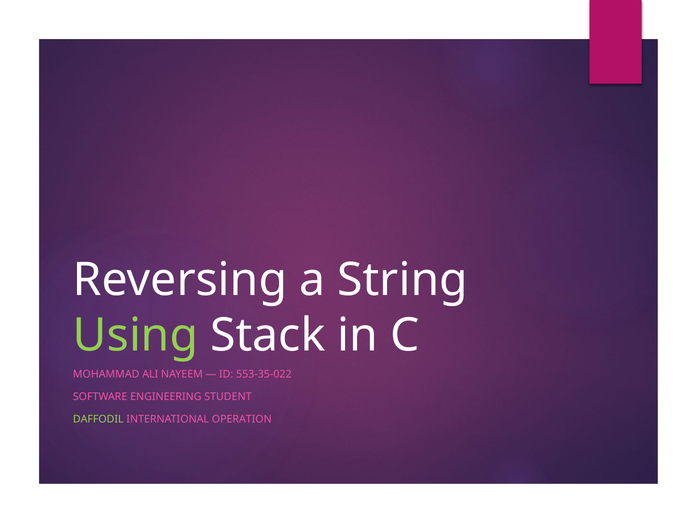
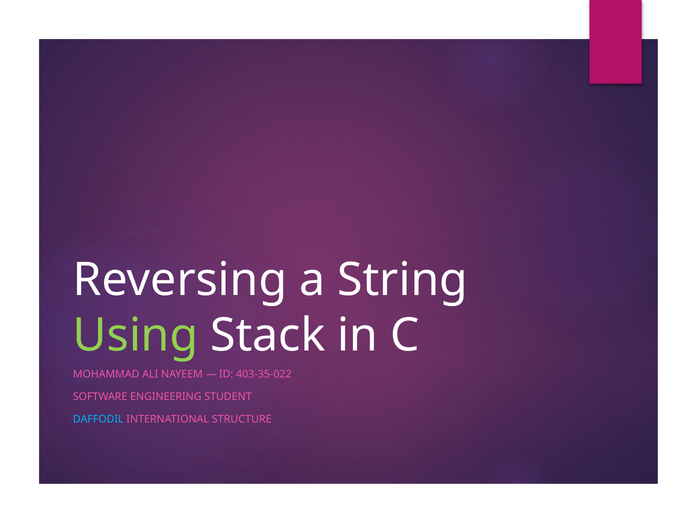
553-35-022: 553-35-022 -> 403-35-022
DAFFODIL colour: light green -> light blue
OPERATION: OPERATION -> STRUCTURE
